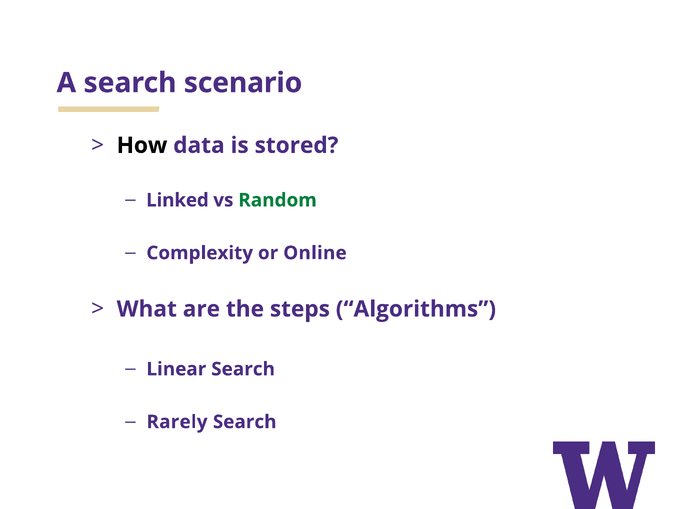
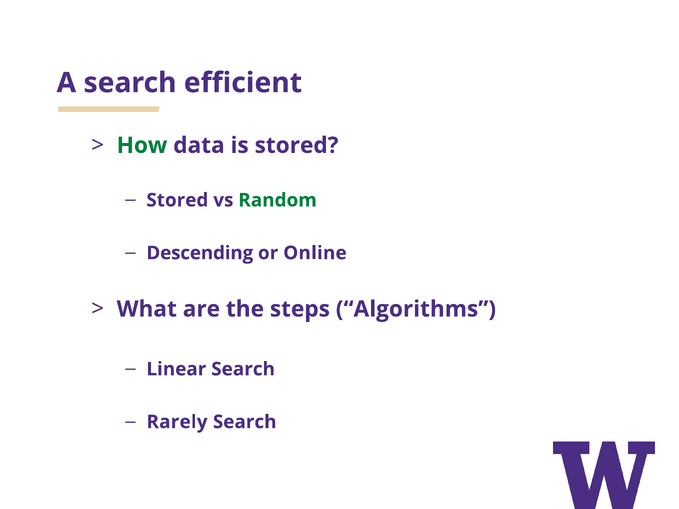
scenario: scenario -> efficient
How colour: black -> green
Linked at (177, 200): Linked -> Stored
Complexity: Complexity -> Descending
